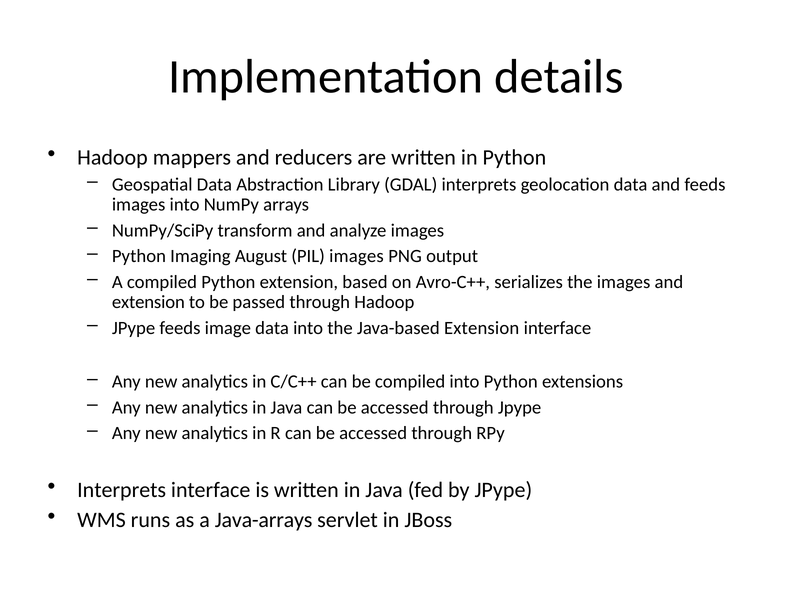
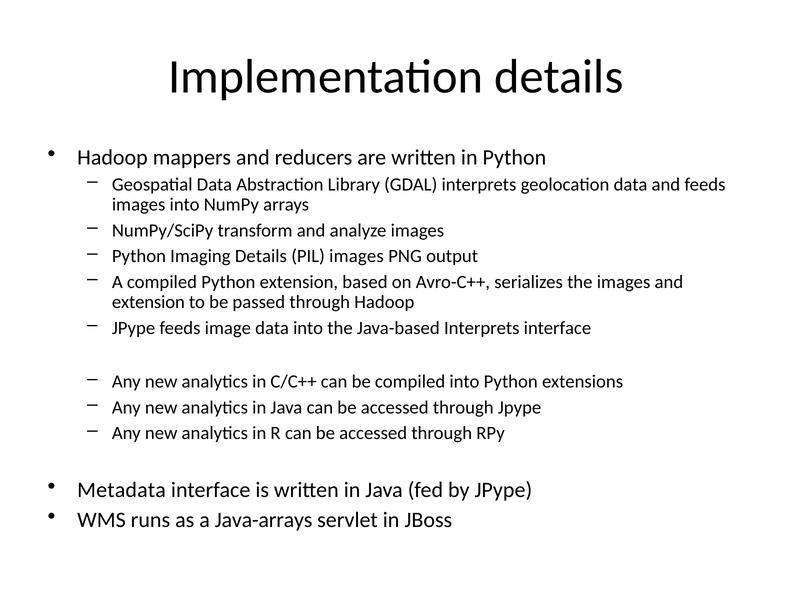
Imaging August: August -> Details
Java-based Extension: Extension -> Interprets
Interprets at (122, 490): Interprets -> Metadata
